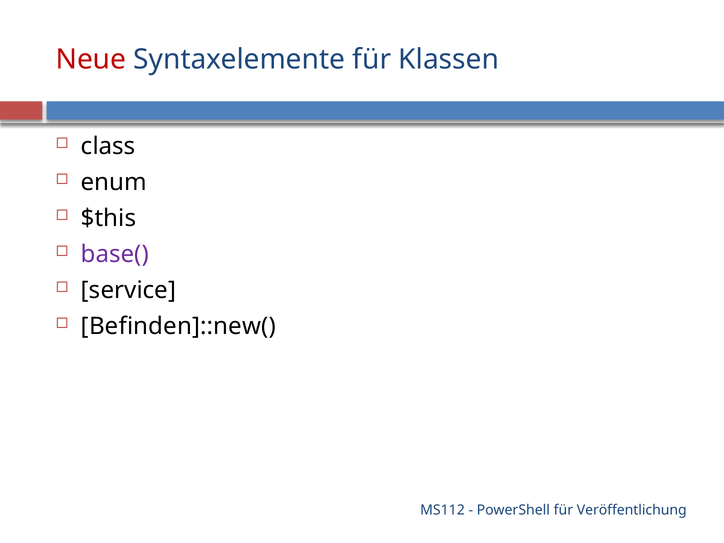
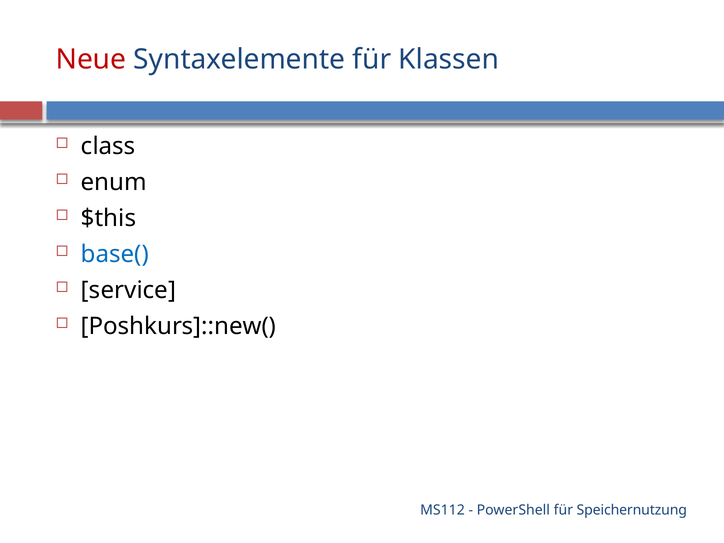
base( colour: purple -> blue
Befinden]::new(: Befinden]::new( -> Poshkurs]::new(
Veröffentlichung: Veröffentlichung -> Speichernutzung
